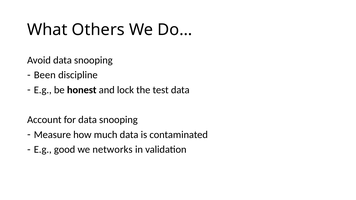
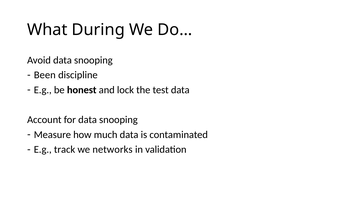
Others: Others -> During
good: good -> track
